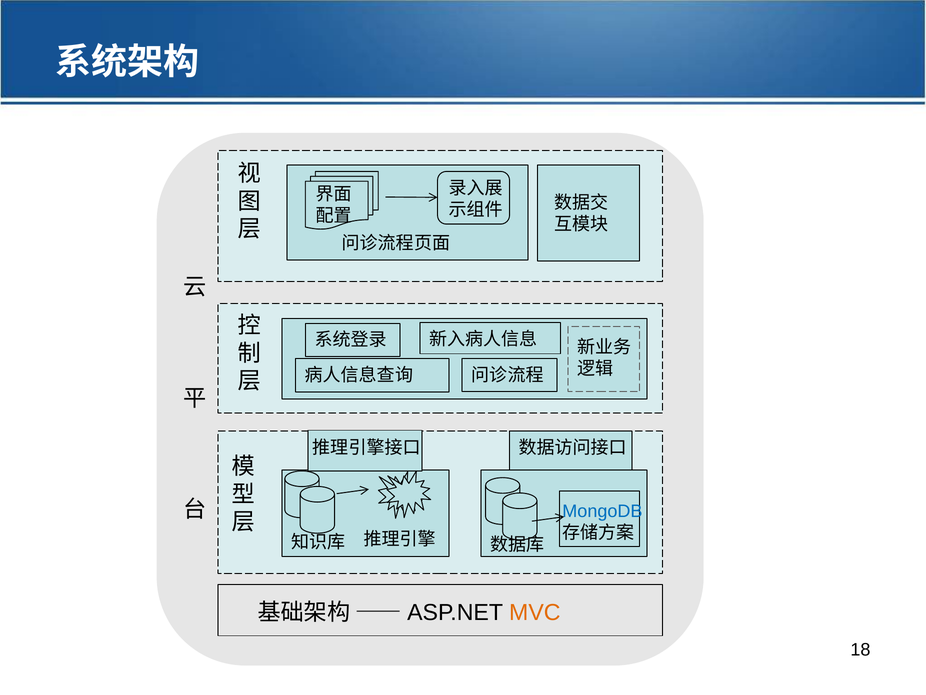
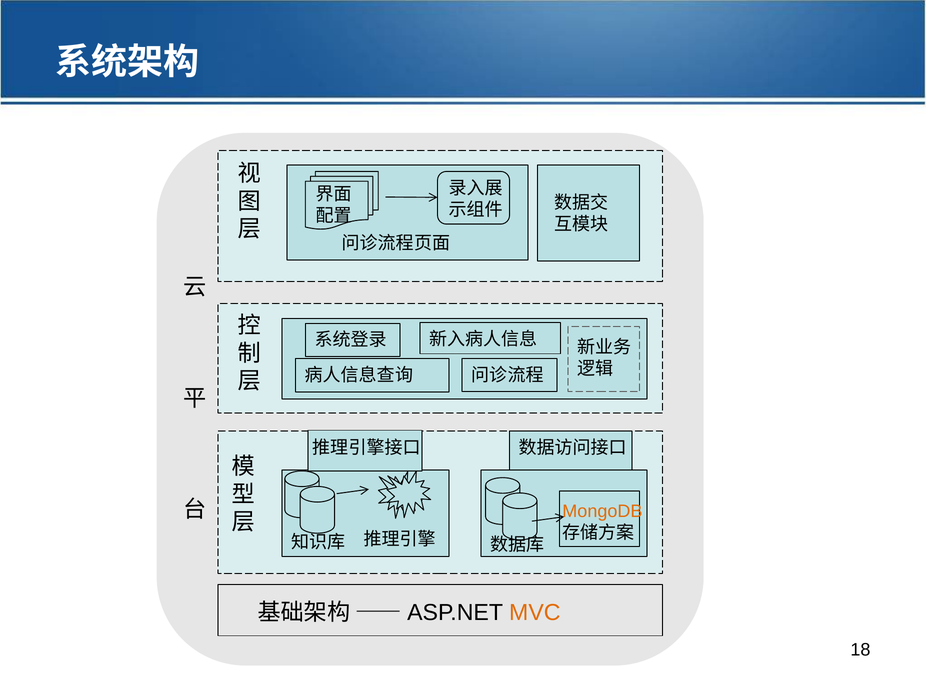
MongoDB colour: blue -> orange
